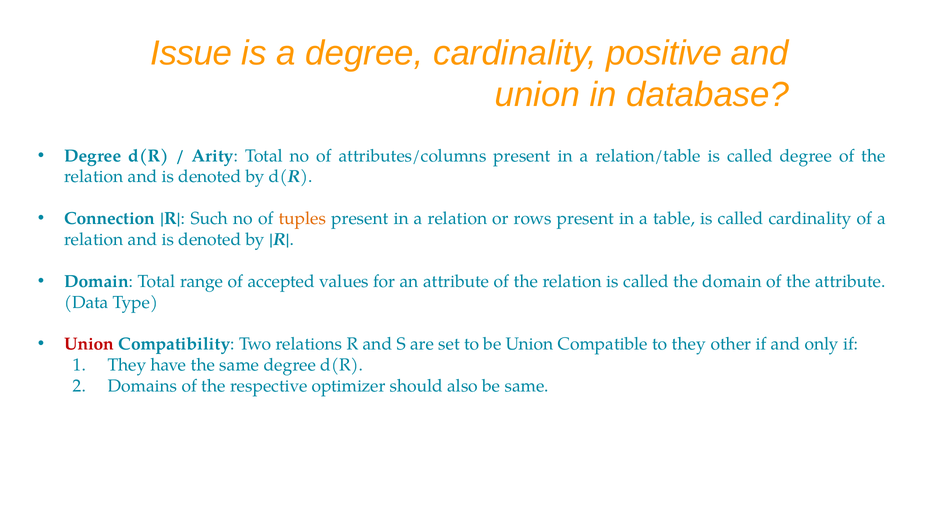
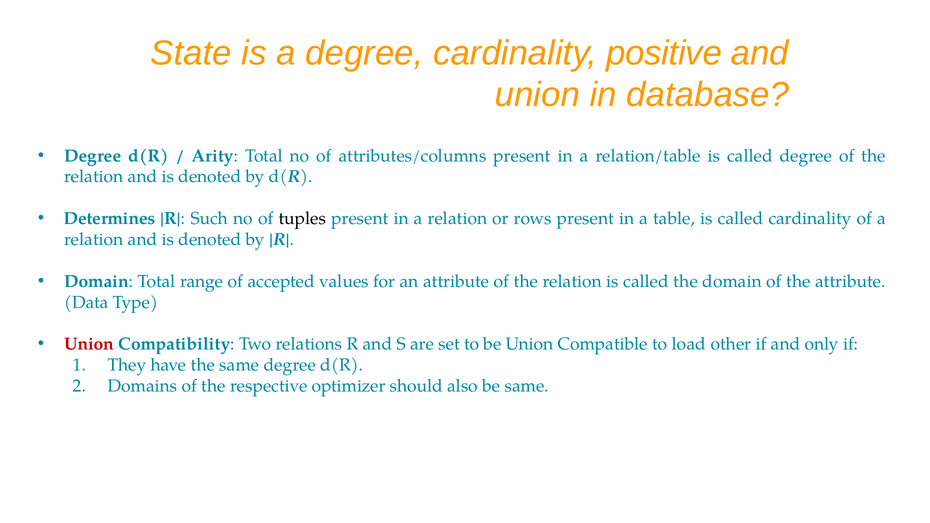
Issue: Issue -> State
Connection: Connection -> Determines
tuples colour: orange -> black
to they: they -> load
